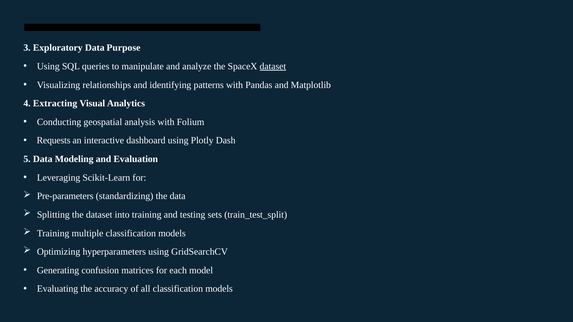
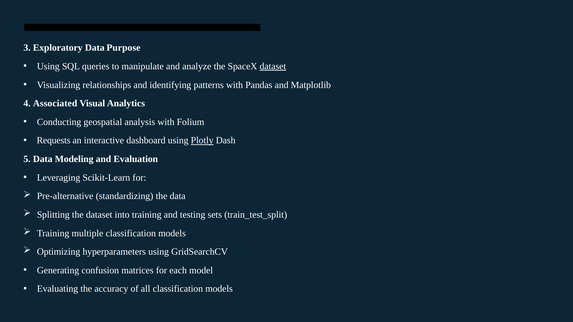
Extracting: Extracting -> Associated
Plotly underline: none -> present
Pre-parameters: Pre-parameters -> Pre-alternative
